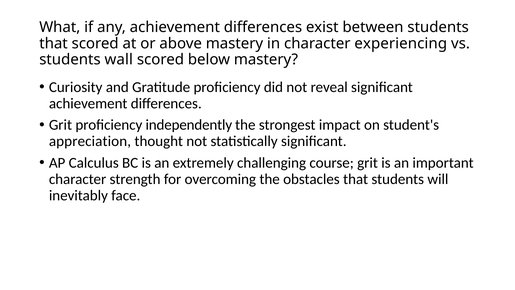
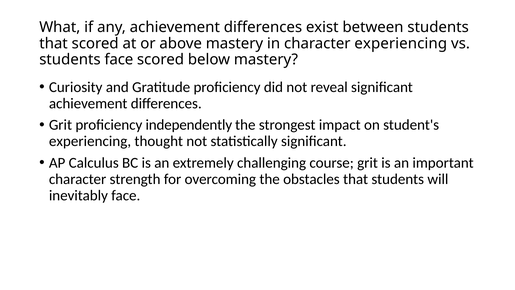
students wall: wall -> face
appreciation at (90, 141): appreciation -> experiencing
